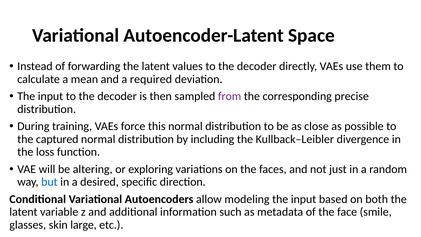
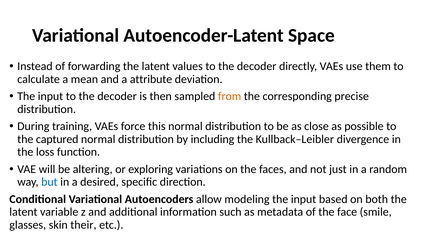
required: required -> attribute
from colour: purple -> orange
large: large -> their
